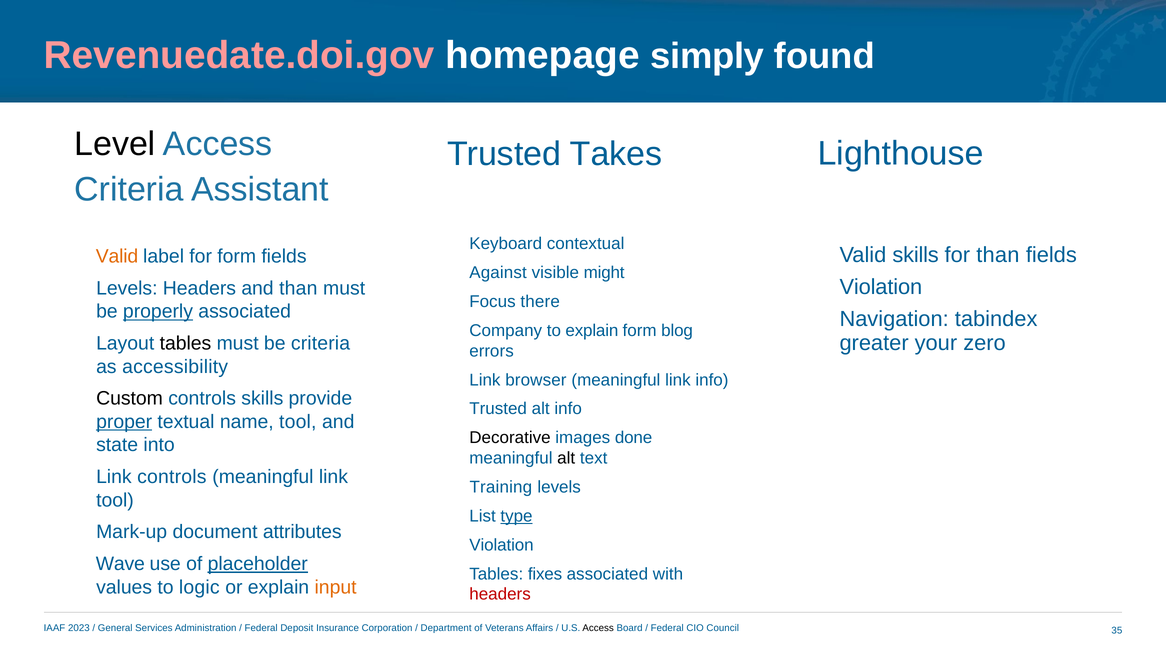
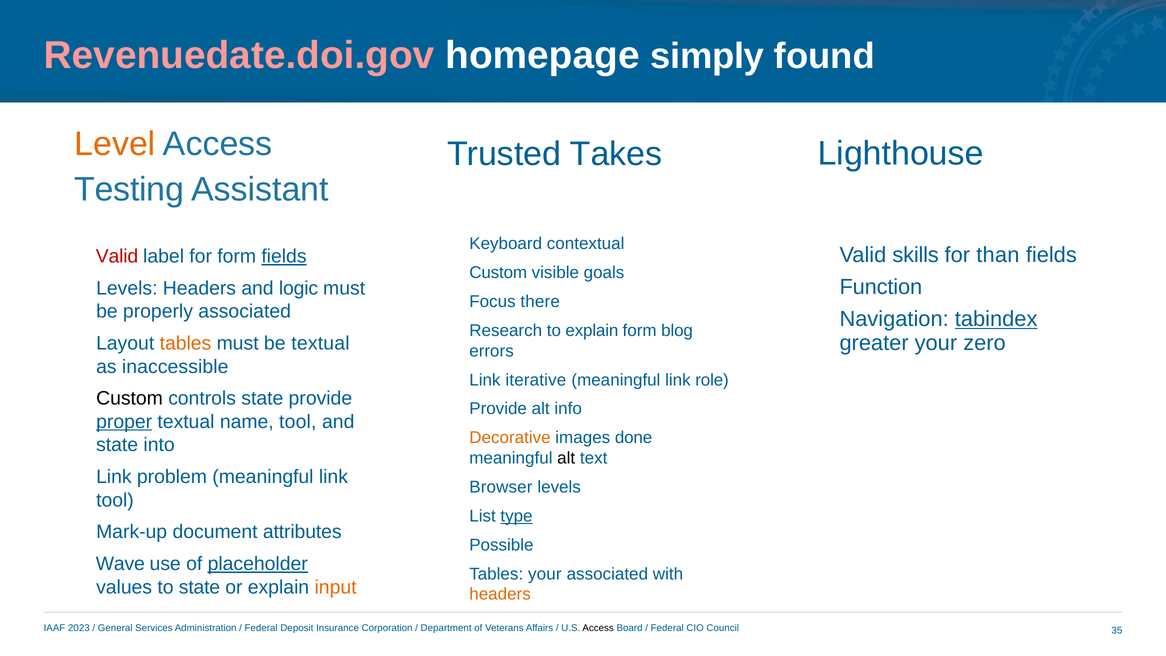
Level colour: black -> orange
Criteria at (129, 189): Criteria -> Testing
Valid at (117, 256) colour: orange -> red
fields at (284, 256) underline: none -> present
Against at (498, 273): Against -> Custom
might: might -> goals
Violation at (881, 287): Violation -> Function
and than: than -> logic
properly underline: present -> none
tabindex underline: none -> present
Company: Company -> Research
tables at (185, 343) colour: black -> orange
be criteria: criteria -> textual
accessibility: accessibility -> inaccessible
browser: browser -> iterative
link info: info -> role
controls skills: skills -> state
Trusted at (498, 409): Trusted -> Provide
Decorative colour: black -> orange
Link controls: controls -> problem
Training: Training -> Browser
Violation at (501, 545): Violation -> Possible
Tables fixes: fixes -> your
to logic: logic -> state
headers at (500, 594) colour: red -> orange
